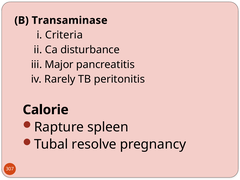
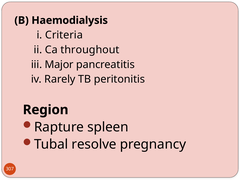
Transaminase: Transaminase -> Haemodialysis
disturbance: disturbance -> throughout
Calorie: Calorie -> Region
